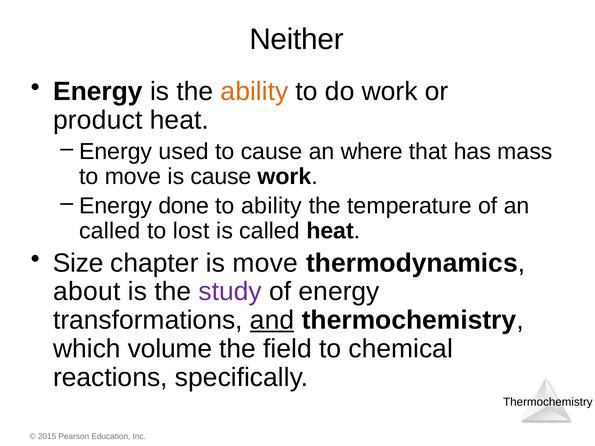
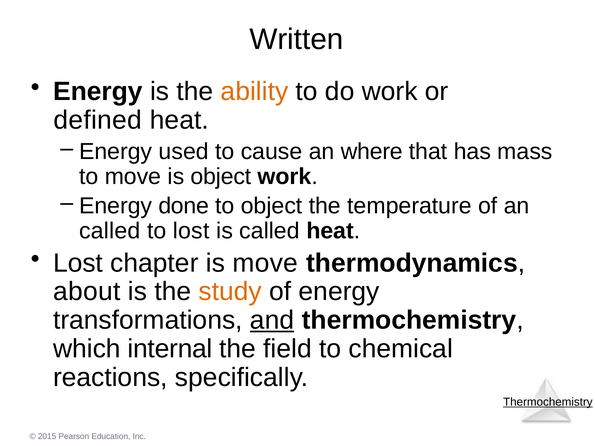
Neither: Neither -> Written
product: product -> defined
is cause: cause -> object
to ability: ability -> object
Size at (78, 263): Size -> Lost
study colour: purple -> orange
volume: volume -> internal
Thermochemistry at (548, 402) underline: none -> present
